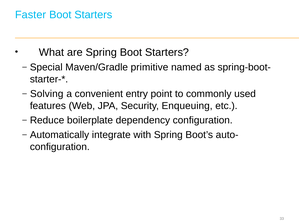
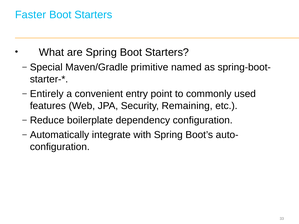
Solving: Solving -> Entirely
Enqueuing: Enqueuing -> Remaining
